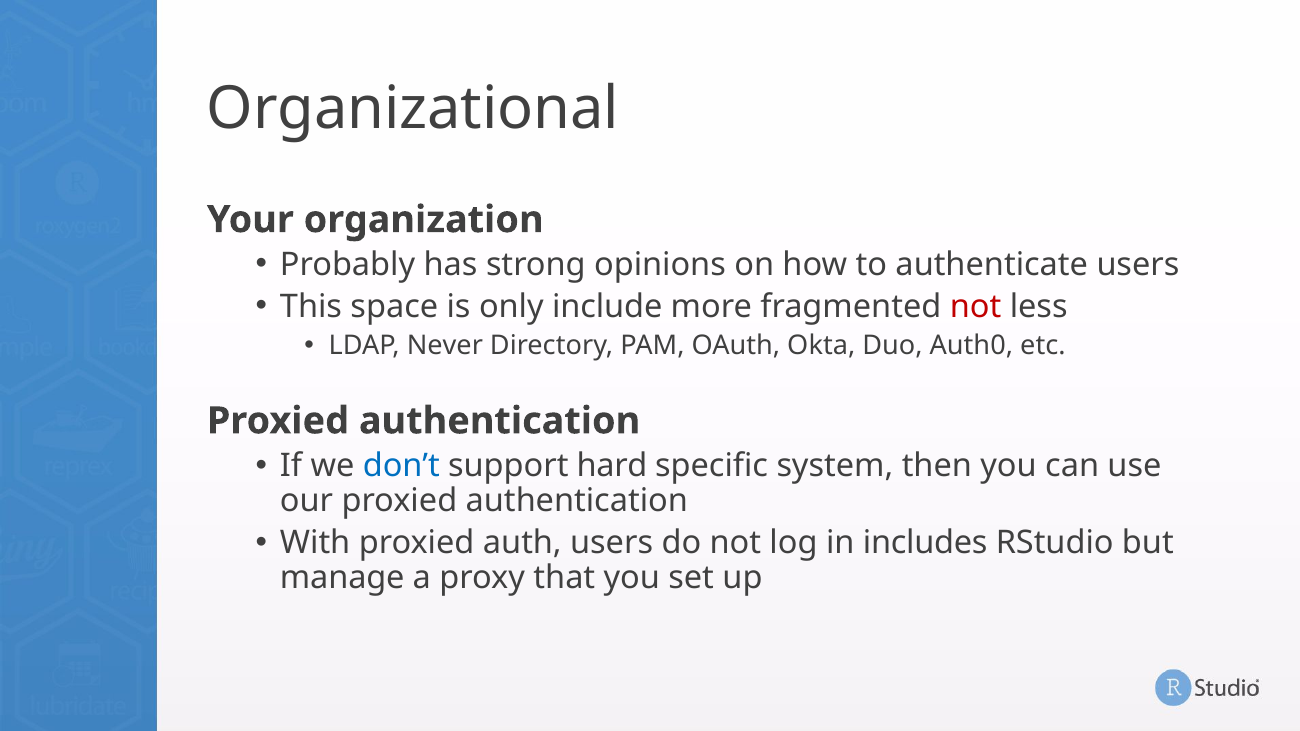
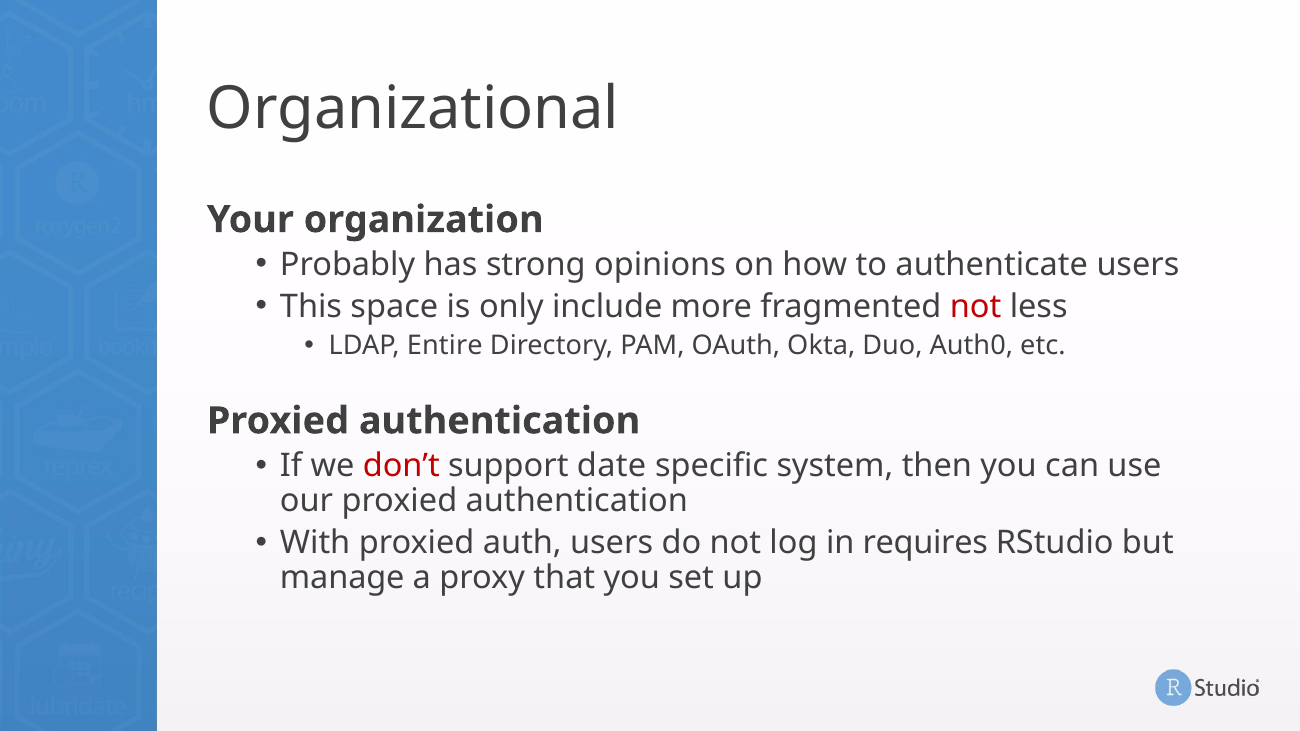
Never: Never -> Entire
don’t colour: blue -> red
hard: hard -> date
includes: includes -> requires
